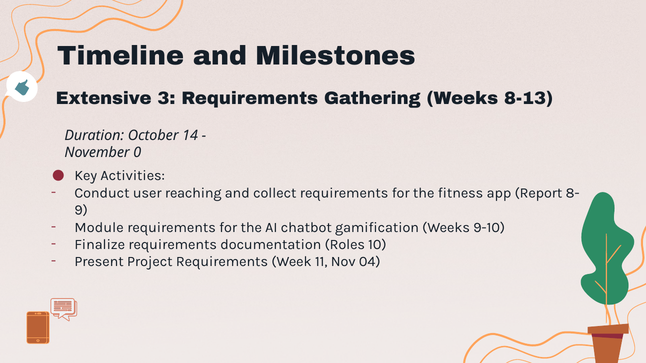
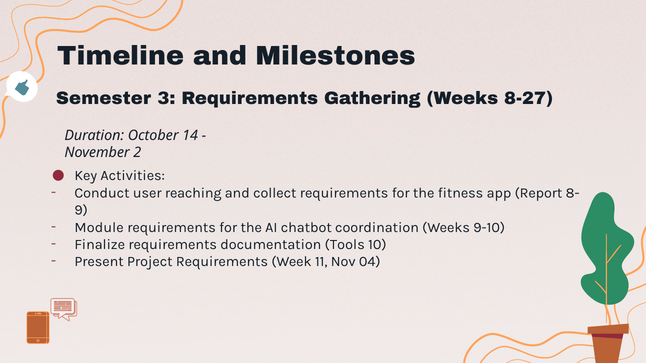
Extensive: Extensive -> Semester
8-13: 8-13 -> 8-27
0: 0 -> 2
gamification: gamification -> coordination
Roles: Roles -> Tools
